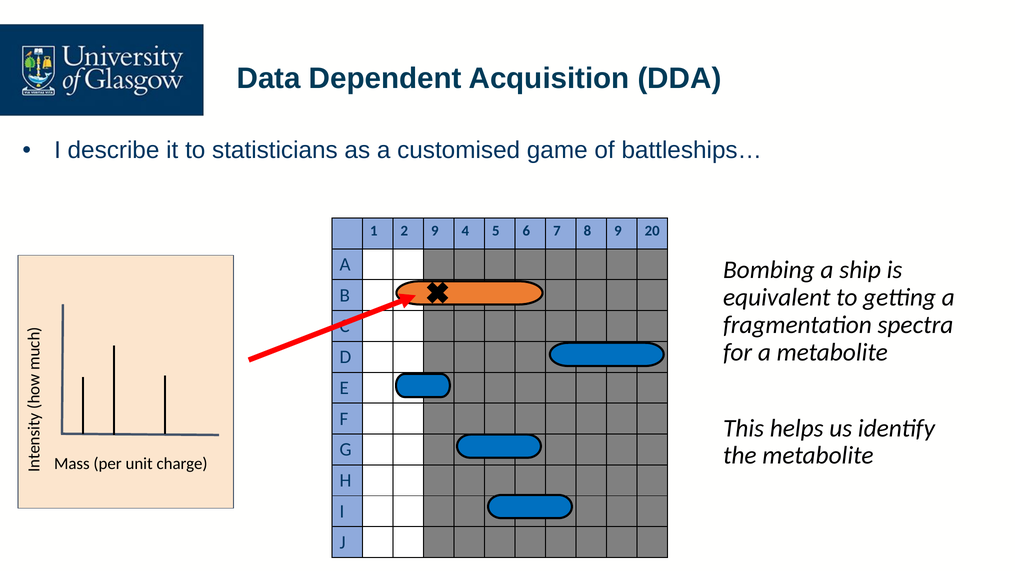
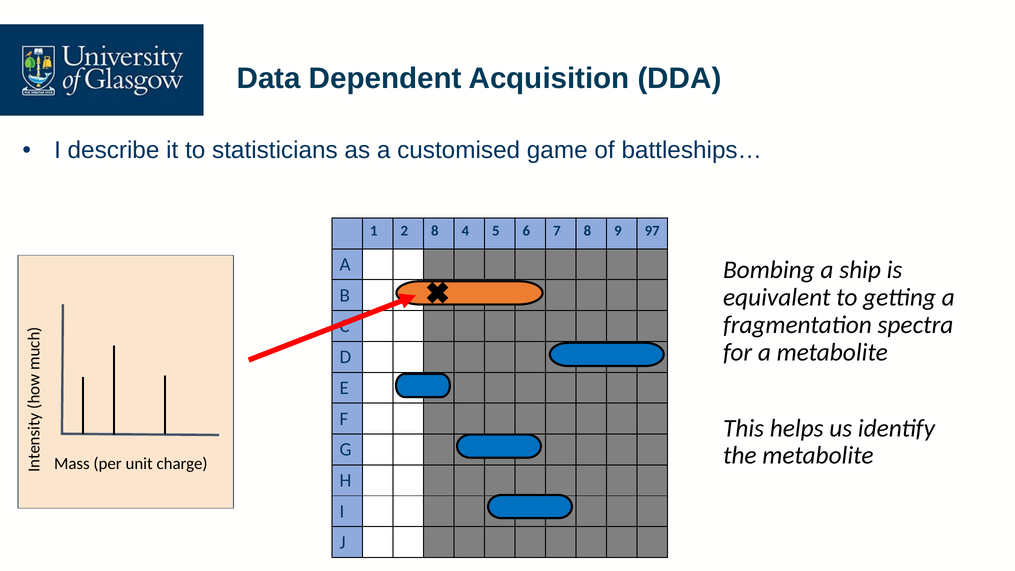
2 9: 9 -> 8
20: 20 -> 97
